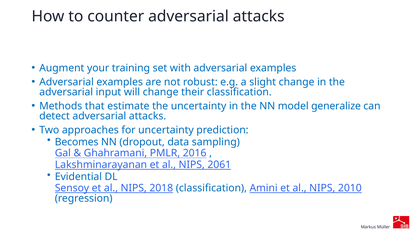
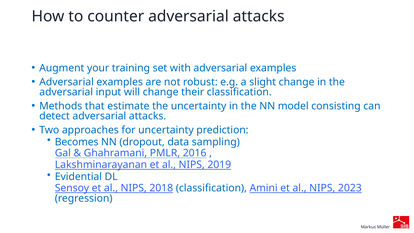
generalize: generalize -> consisting
2061: 2061 -> 2019
2010: 2010 -> 2023
